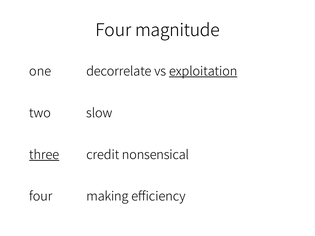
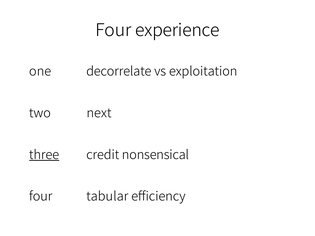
magnitude: magnitude -> experience
exploitation underline: present -> none
slow: slow -> next
making: making -> tabular
